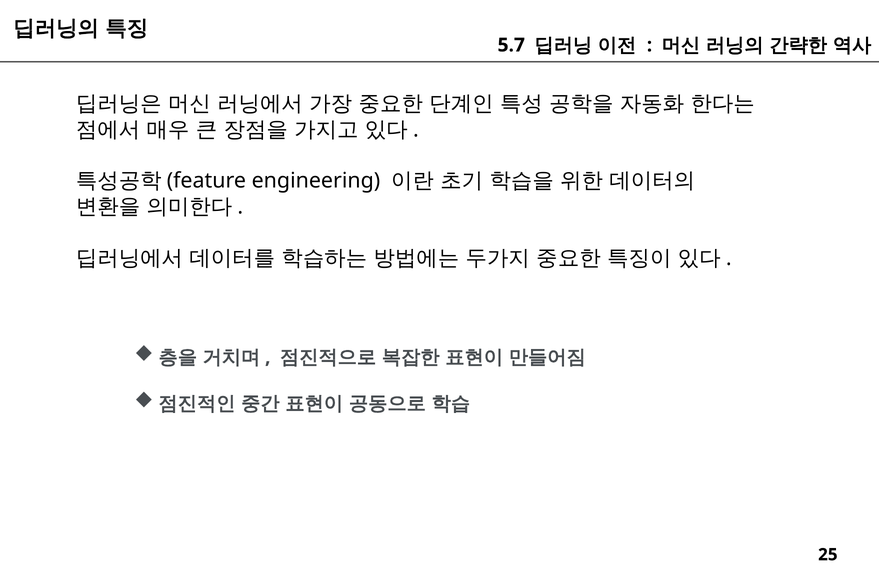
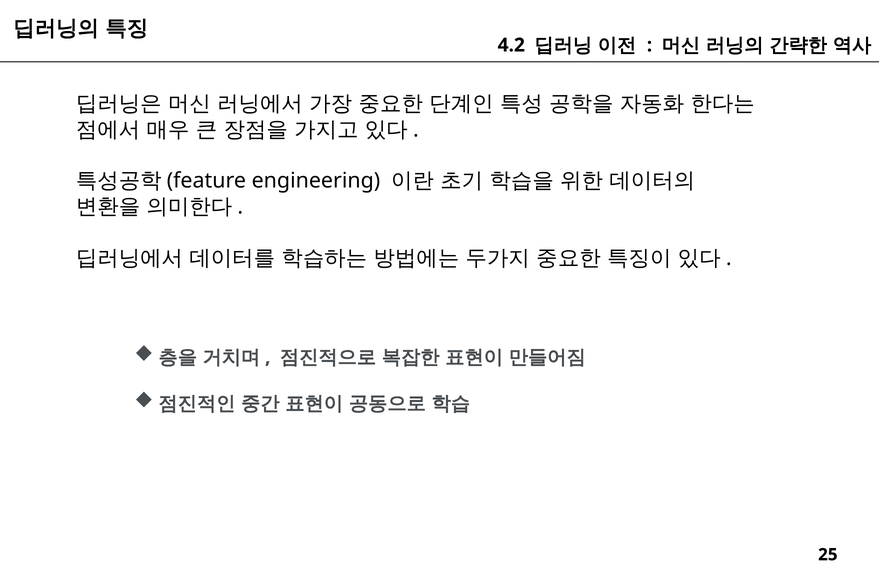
5.7: 5.7 -> 4.2
